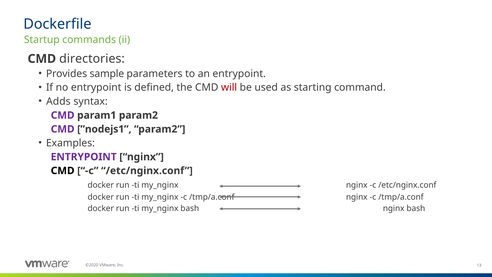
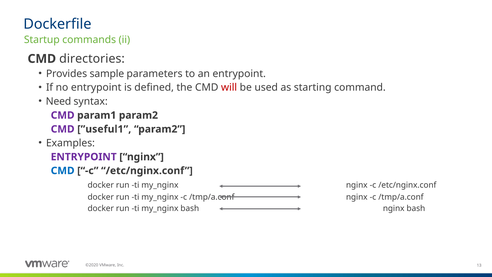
Adds: Adds -> Need
”nodejs1: ”nodejs1 -> ”useful1
CMD at (63, 171) colour: black -> blue
